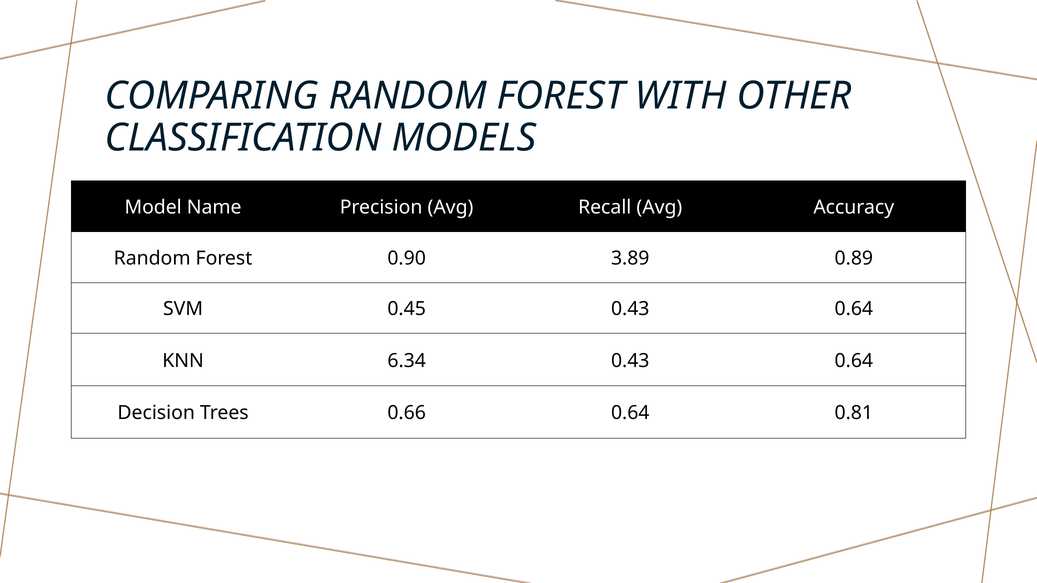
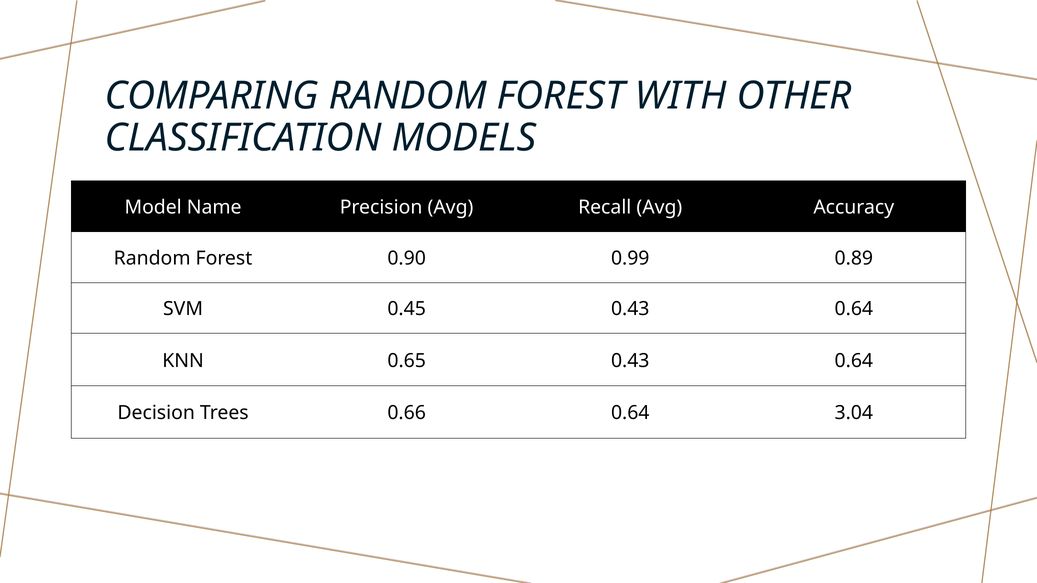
3.89: 3.89 -> 0.99
6.34: 6.34 -> 0.65
0.81: 0.81 -> 3.04
